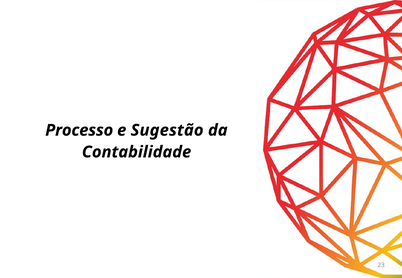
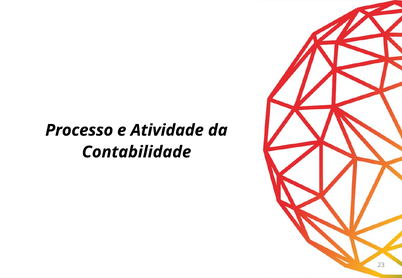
Sugestão: Sugestão -> Atividade
